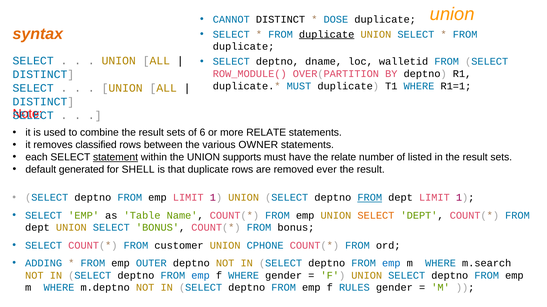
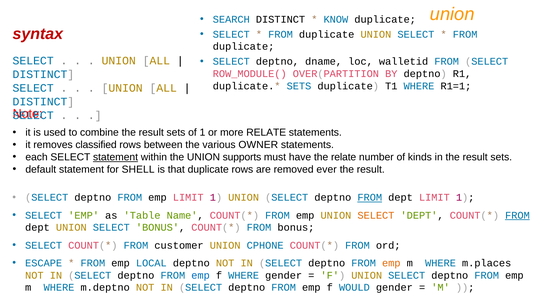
CANNOT: CANNOT -> SEARCH
DOSE: DOSE -> KNOW
syntax colour: orange -> red
duplicate at (327, 34) underline: present -> none
MUST at (299, 86): MUST -> SETS
of 6: 6 -> 1
listed: listed -> kinds
default generated: generated -> statement
FROM at (517, 216) underline: none -> present
ADDING: ADDING -> ESCAPE
OUTER: OUTER -> LOCAL
emp at (391, 264) colour: blue -> orange
m.search: m.search -> m.places
RULES: RULES -> WOULD
